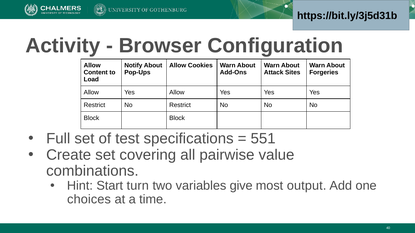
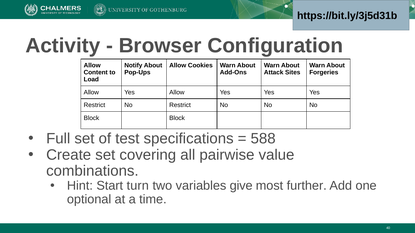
551: 551 -> 588
output: output -> further
choices: choices -> optional
